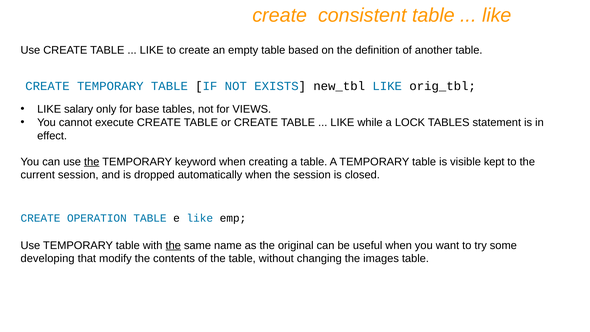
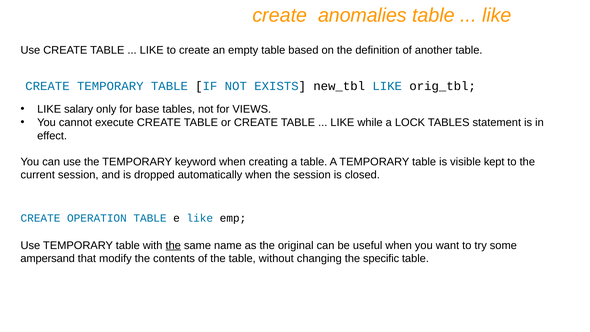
consistent: consistent -> anomalies
the at (92, 162) underline: present -> none
developing: developing -> ampersand
images: images -> specific
